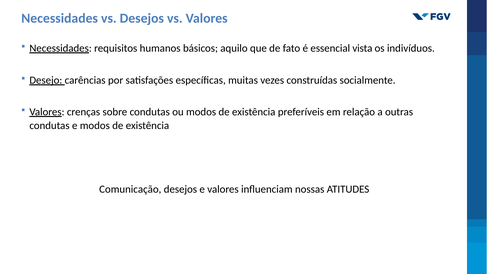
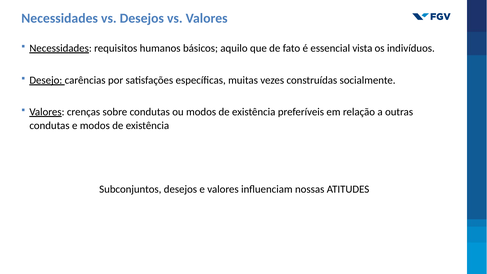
Comunicação: Comunicação -> Subconjuntos
